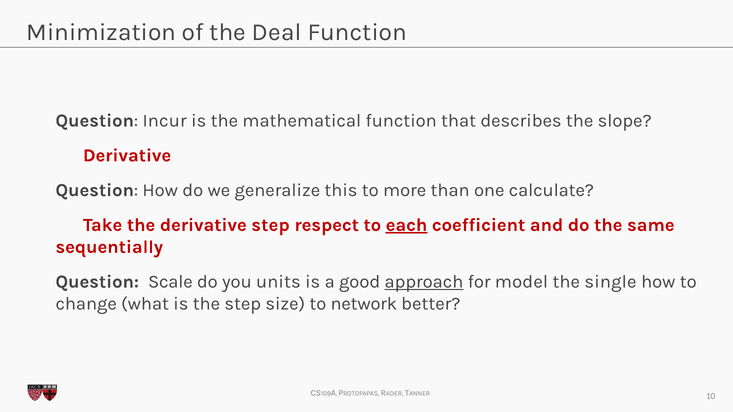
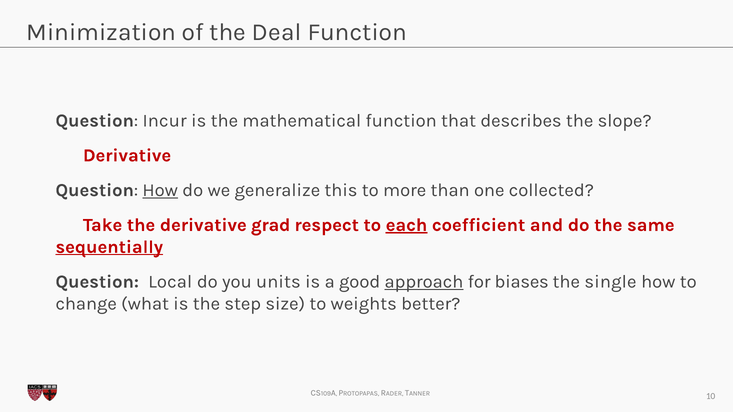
How at (160, 190) underline: none -> present
calculate: calculate -> collected
derivative step: step -> grad
sequentially underline: none -> present
Scale: Scale -> Local
model: model -> biases
network: network -> weights
